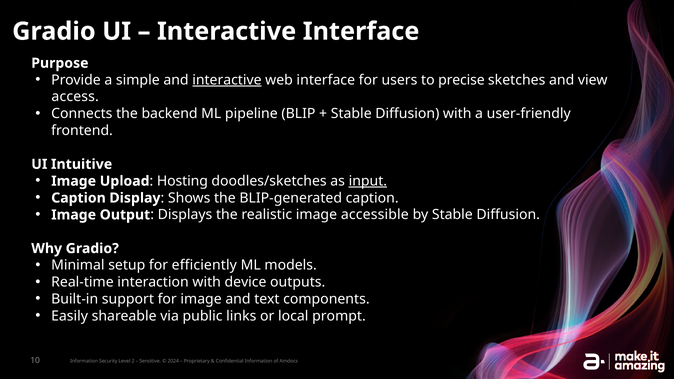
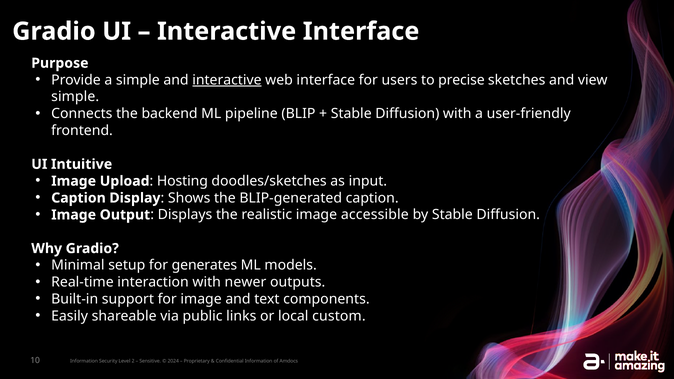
access at (75, 97): access -> simple
input underline: present -> none
efficiently: efficiently -> generates
device: device -> newer
prompt: prompt -> custom
